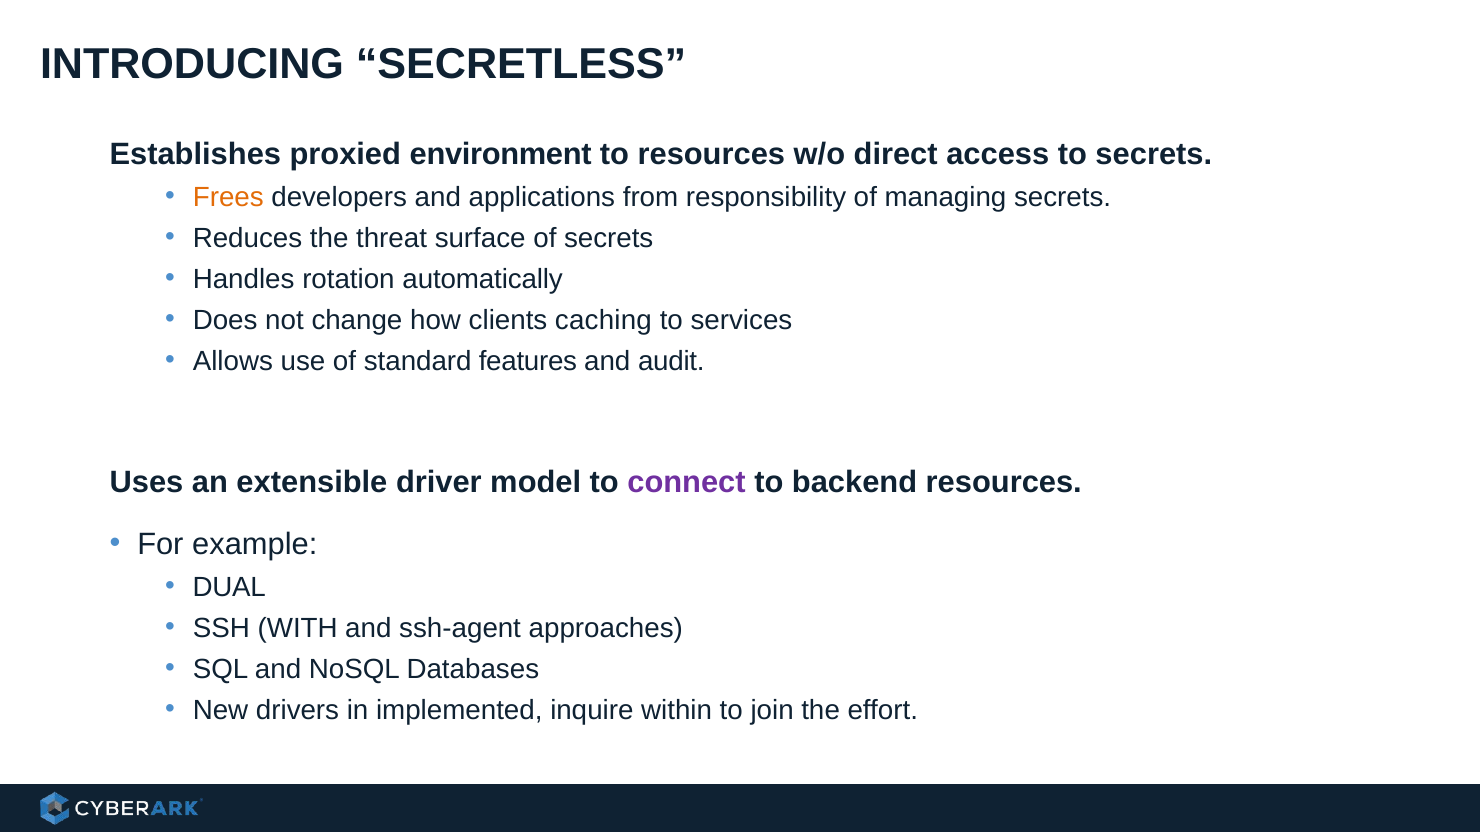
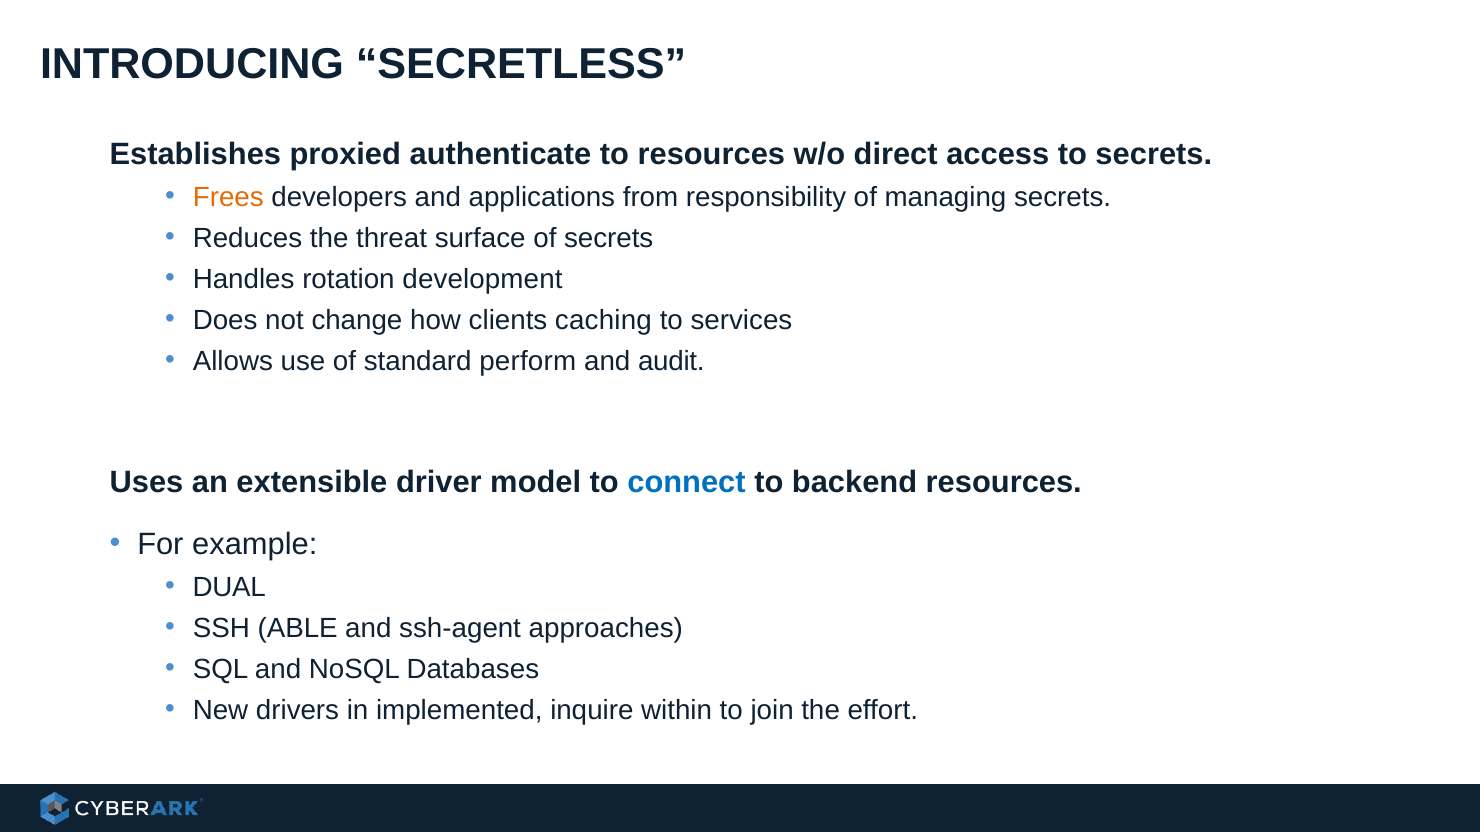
environment: environment -> authenticate
automatically: automatically -> development
features: features -> perform
connect colour: purple -> blue
WITH: WITH -> ABLE
